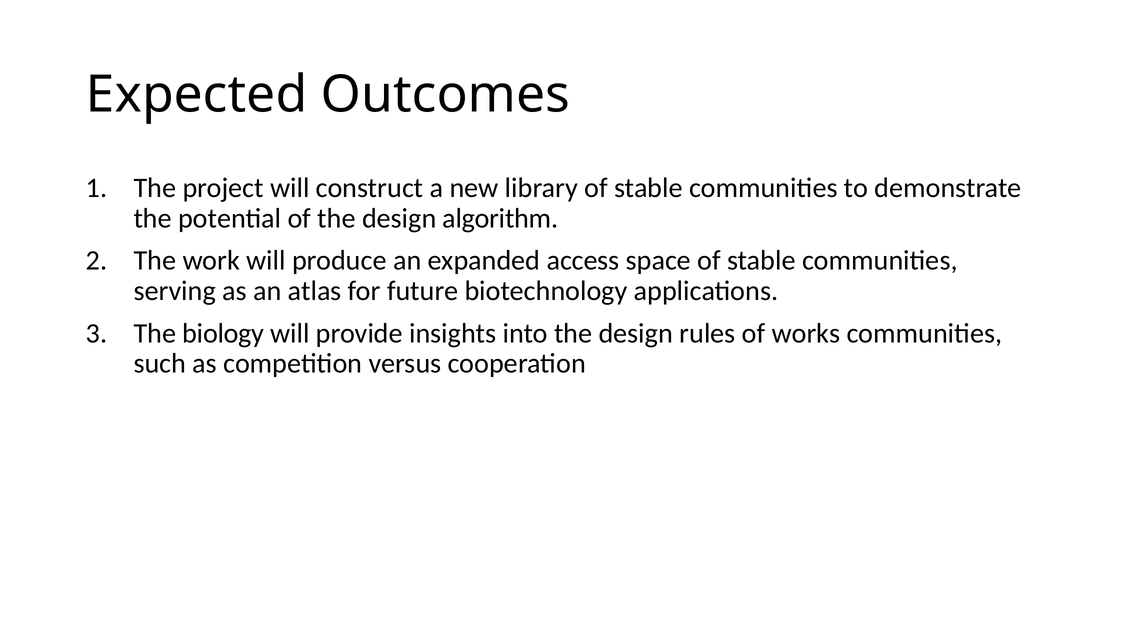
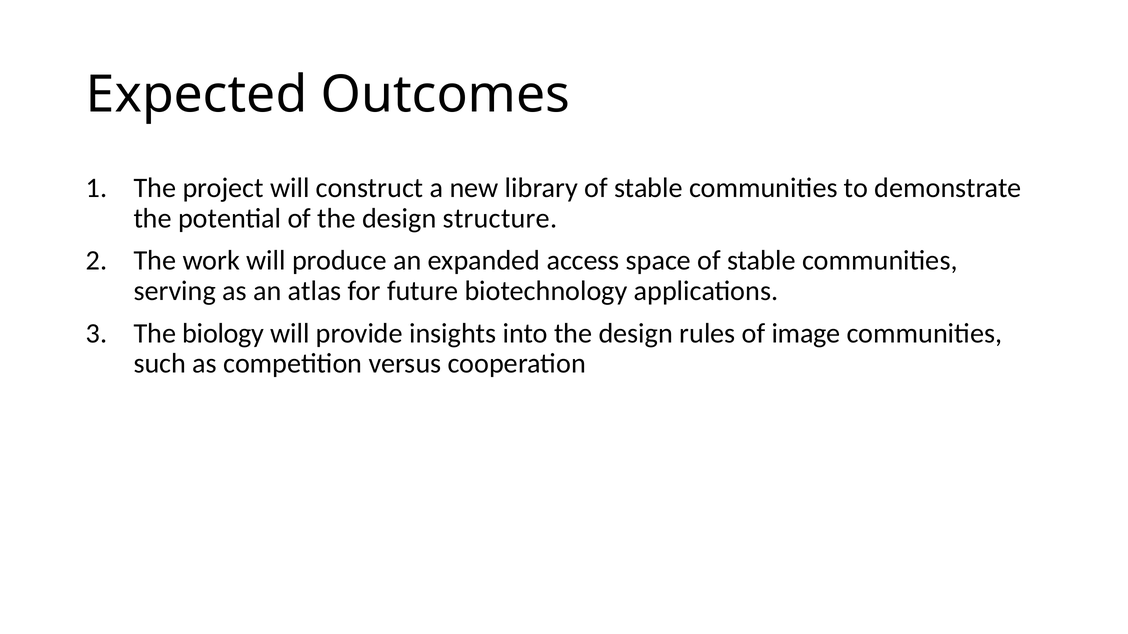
algorithm: algorithm -> structure
works: works -> image
